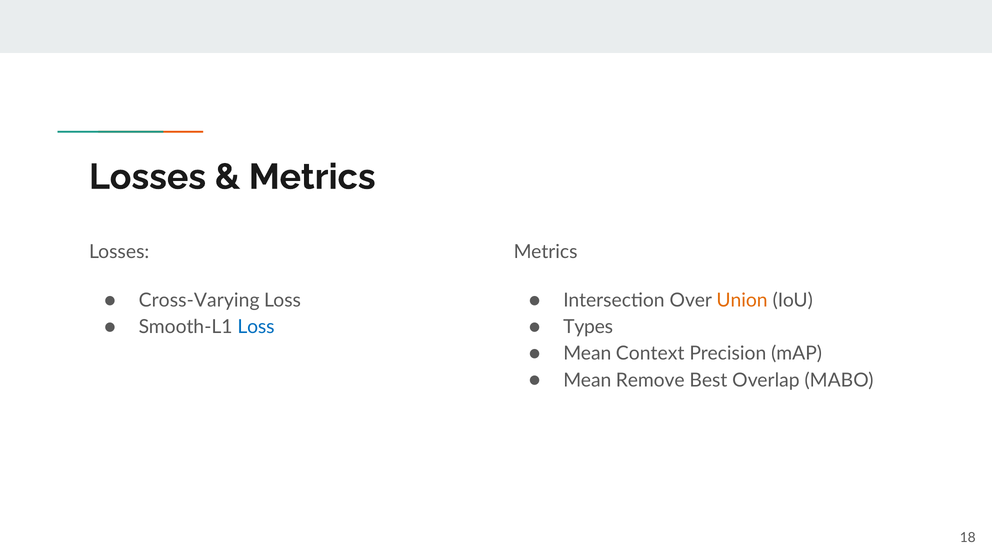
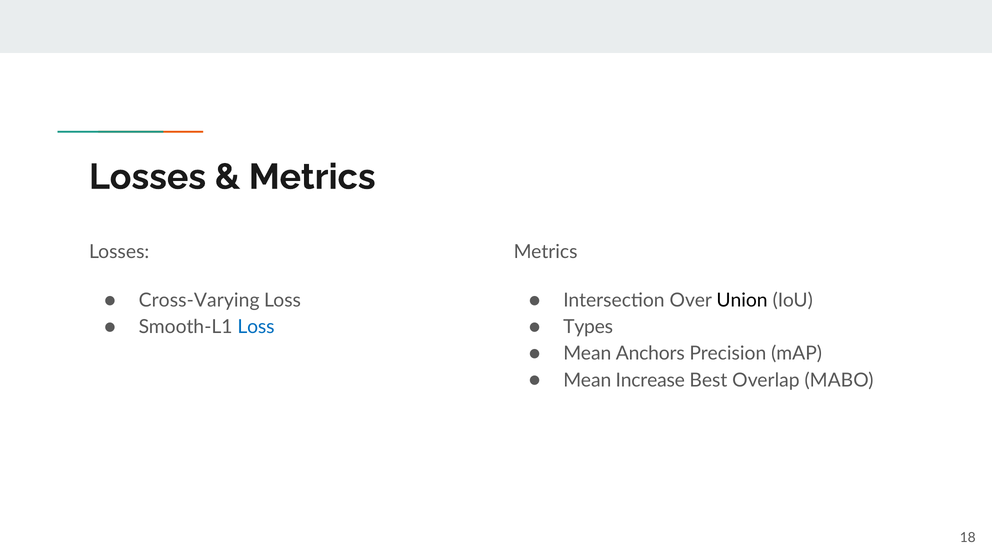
Union colour: orange -> black
Context: Context -> Anchors
Remove: Remove -> Increase
